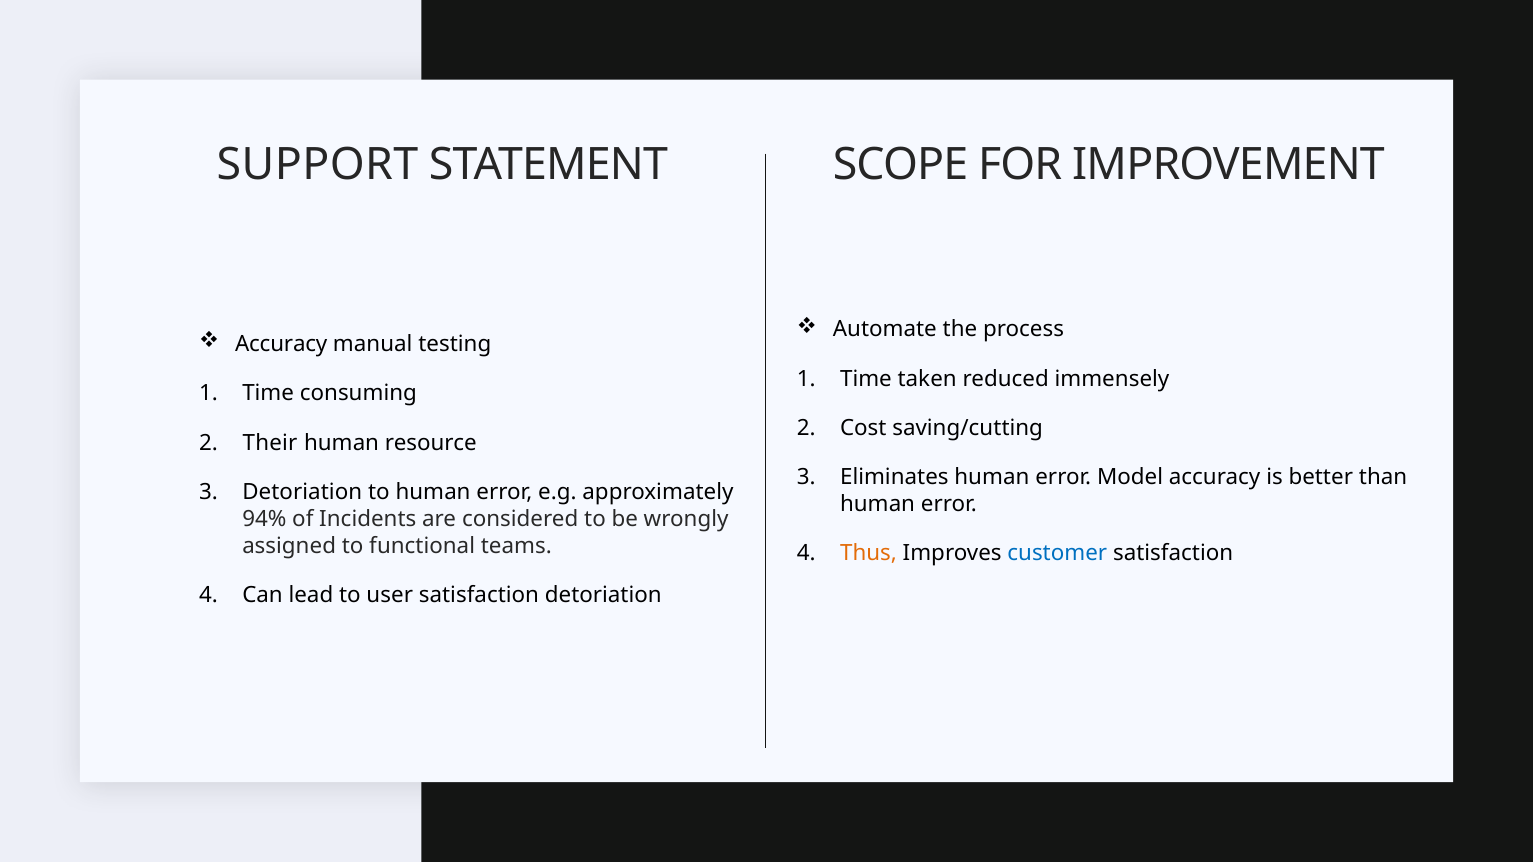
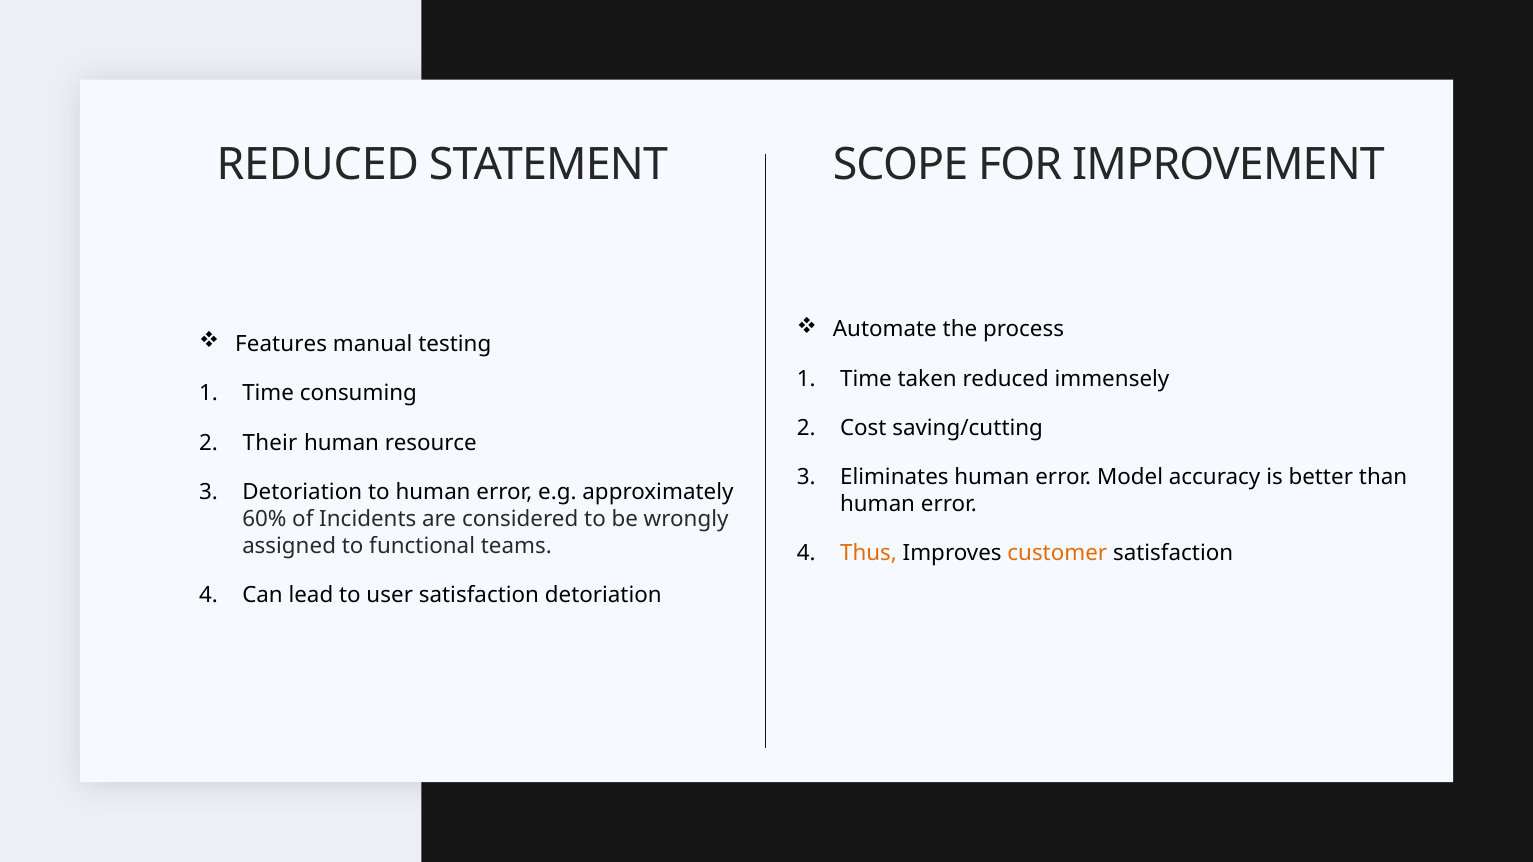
SUPPORT at (317, 165): SUPPORT -> REDUCED
Accuracy at (281, 344): Accuracy -> Features
94%: 94% -> 60%
customer colour: blue -> orange
